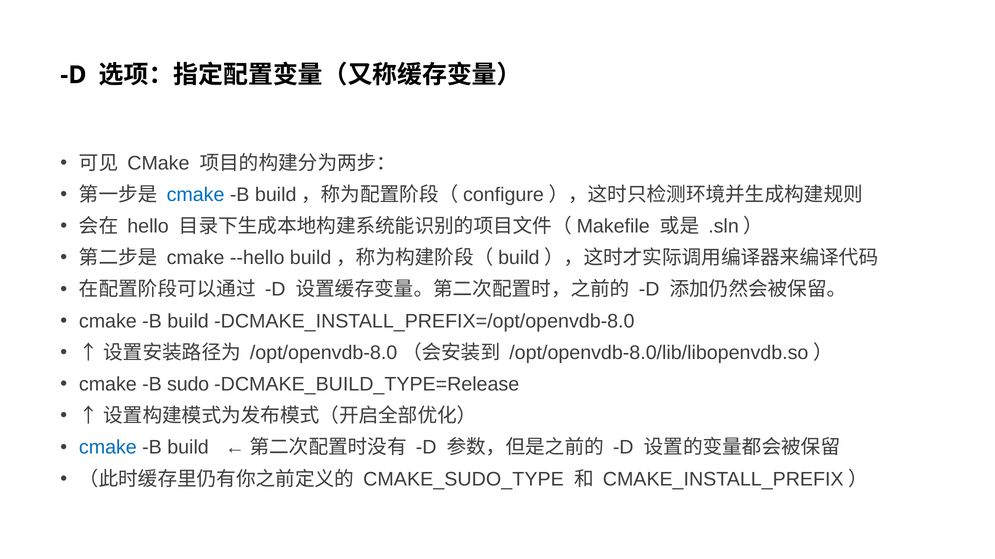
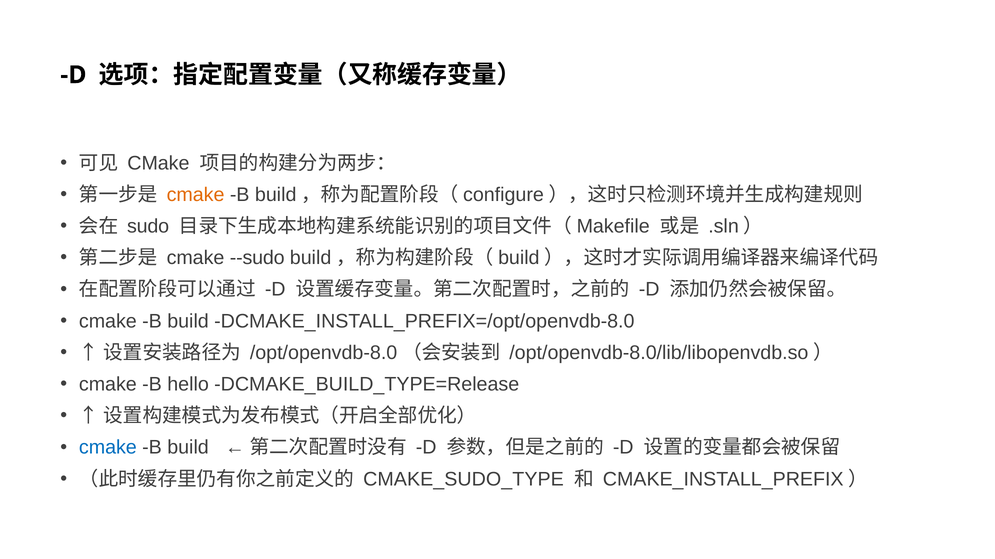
cmake at (196, 195) colour: blue -> orange
hello: hello -> sudo
--hello: --hello -> --sudo
sudo: sudo -> hello
